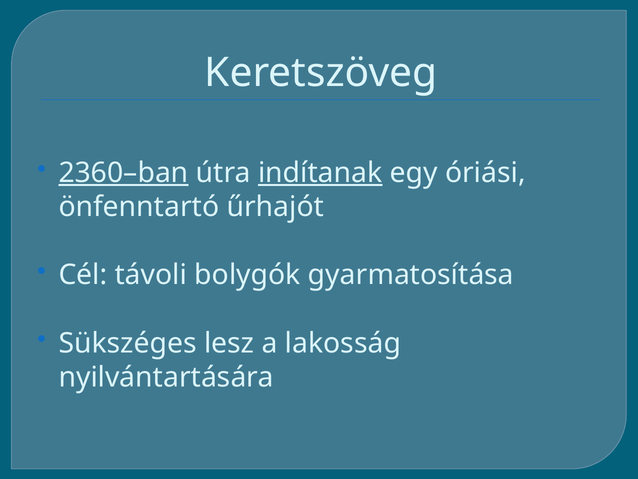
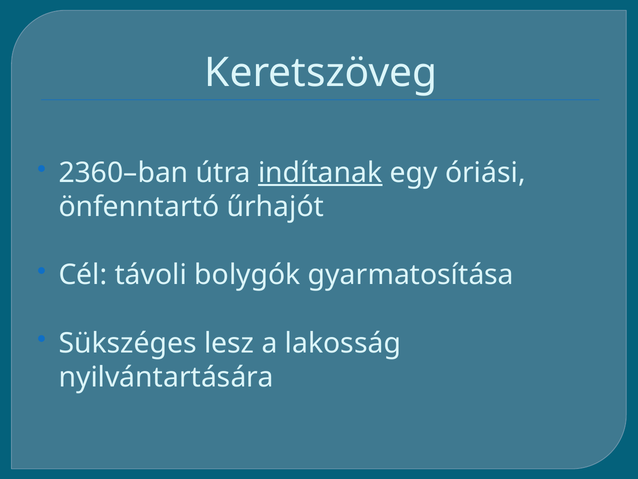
2360–ban underline: present -> none
